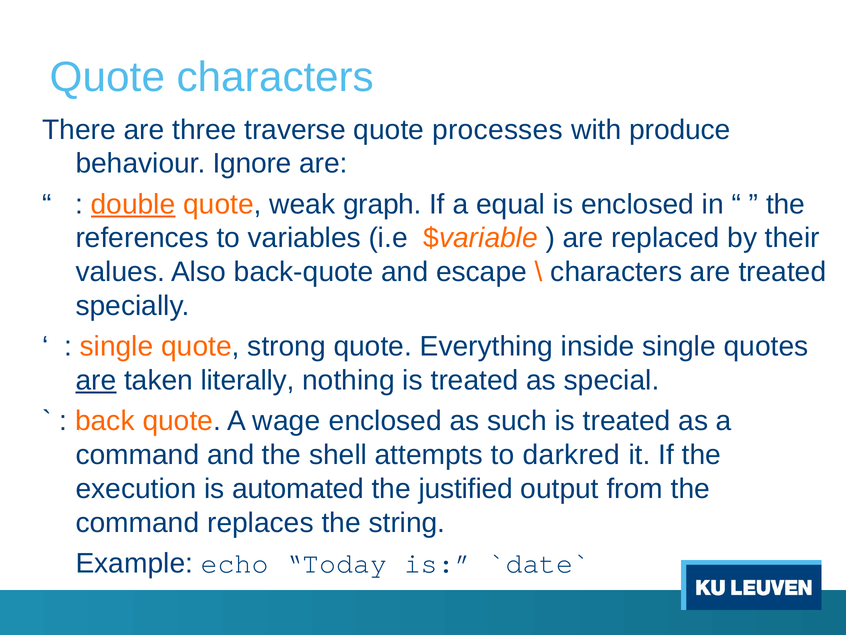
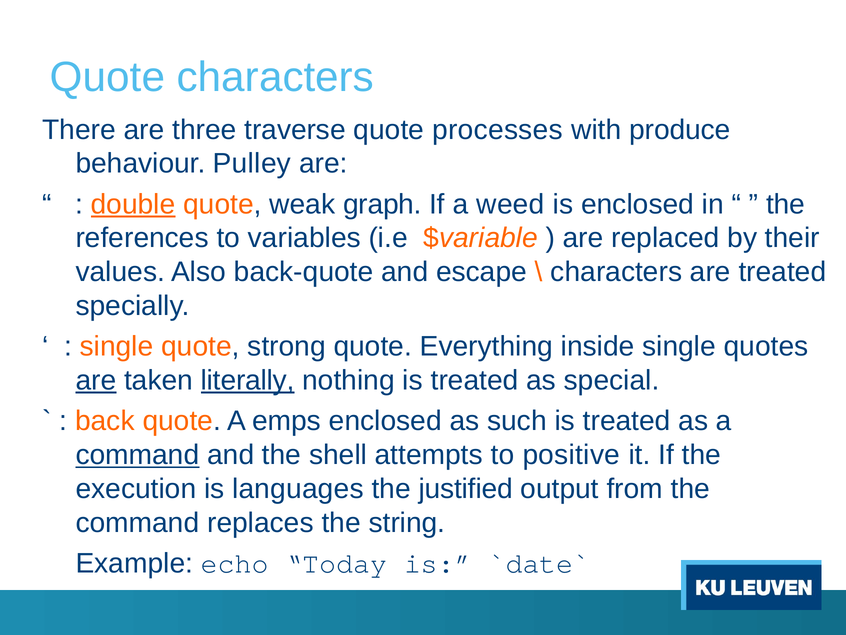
Ignore: Ignore -> Pulley
equal: equal -> weed
literally underline: none -> present
wage: wage -> emps
command at (137, 455) underline: none -> present
darkred: darkred -> positive
automated: automated -> languages
